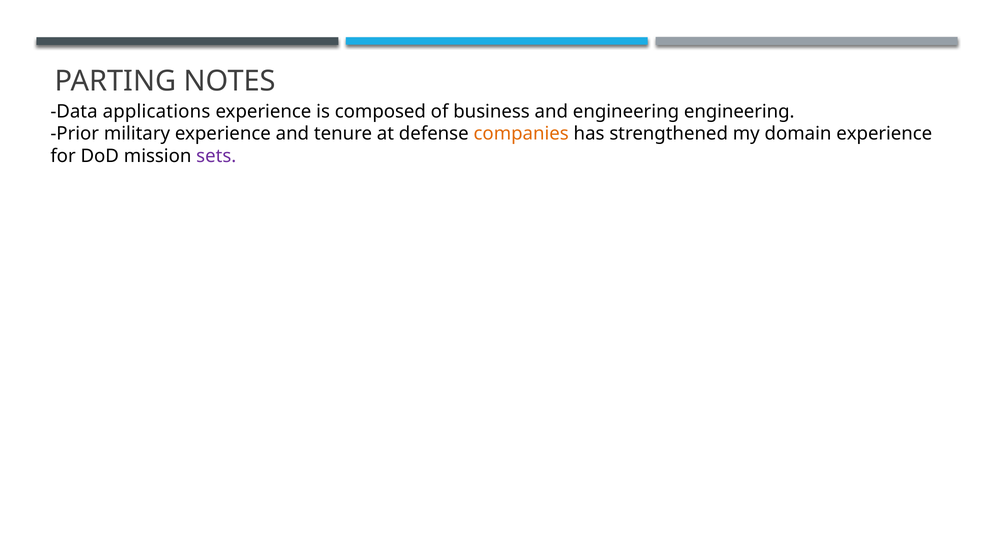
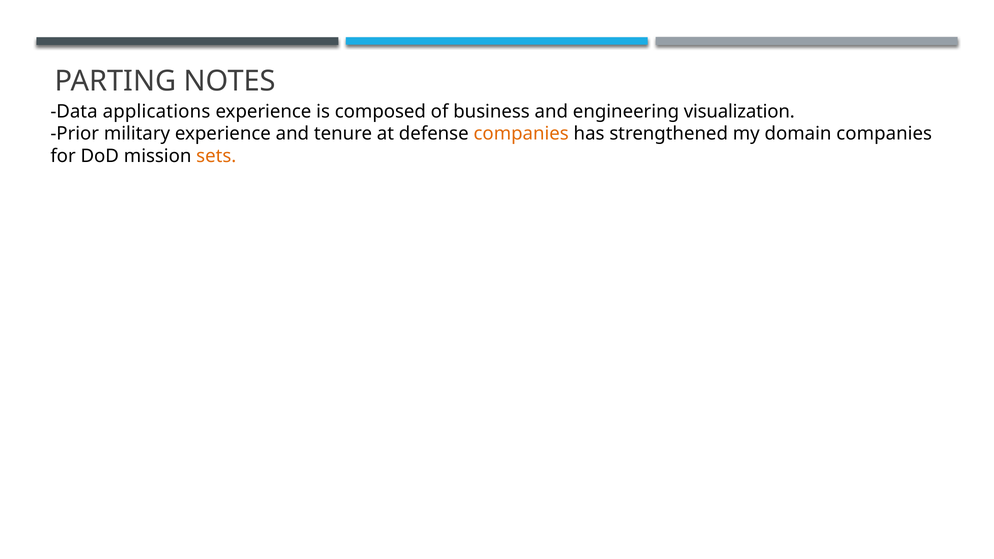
engineering engineering: engineering -> visualization
domain experience: experience -> companies
sets colour: purple -> orange
